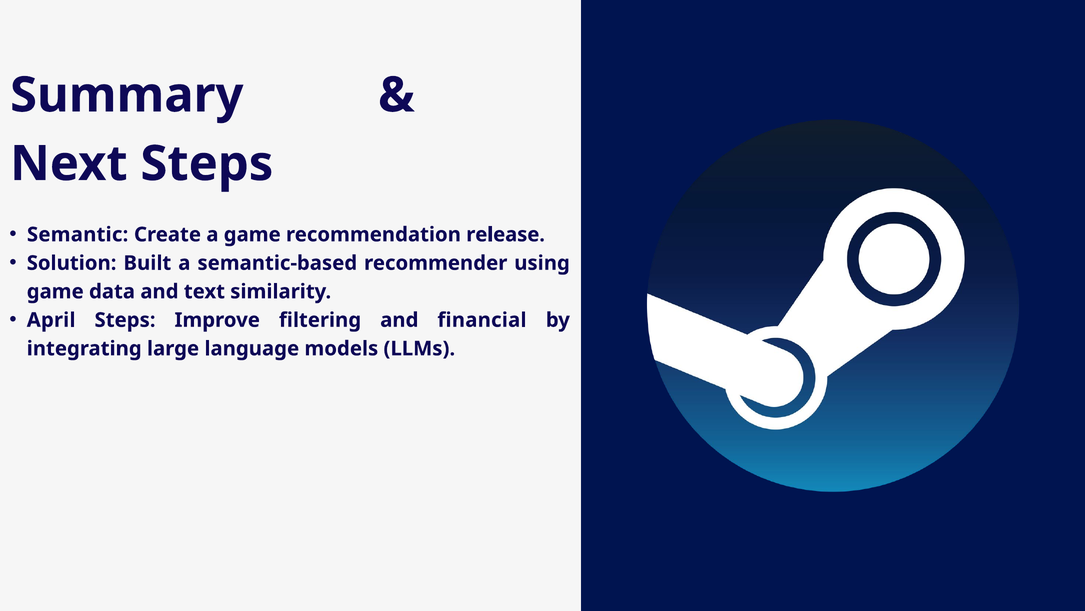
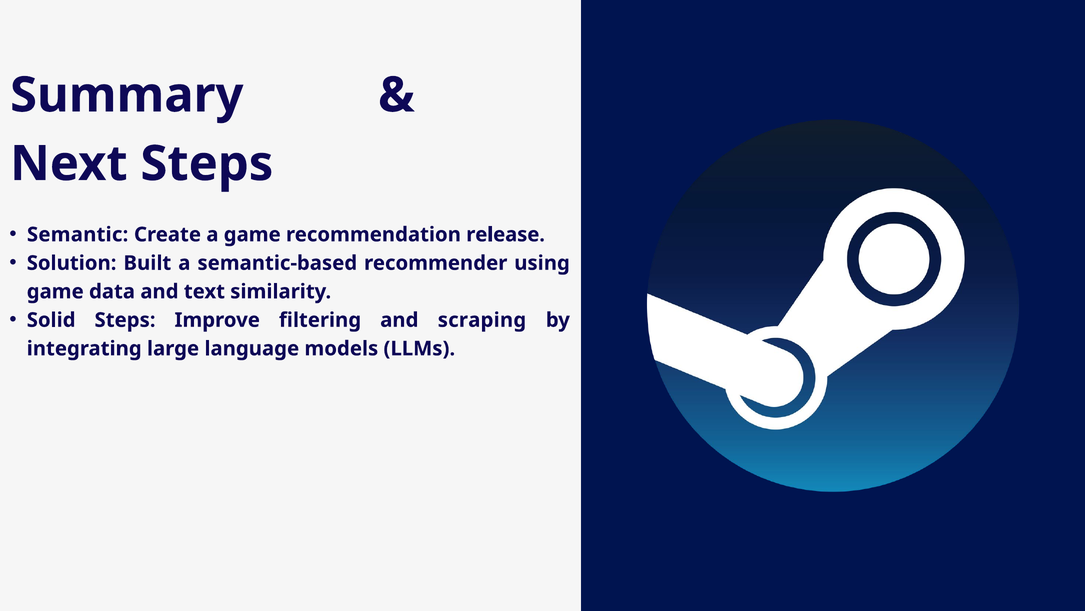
April: April -> Solid
financial: financial -> scraping
